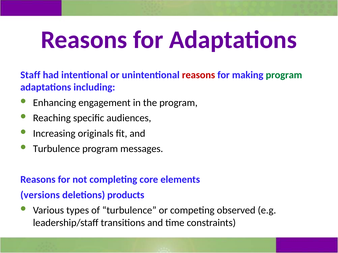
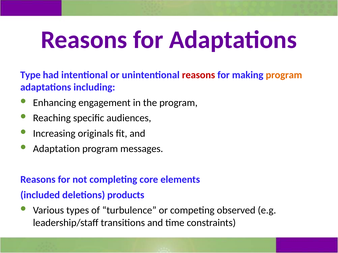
Staff: Staff -> Type
program at (284, 75) colour: green -> orange
Turbulence at (56, 149): Turbulence -> Adaptation
versions: versions -> included
